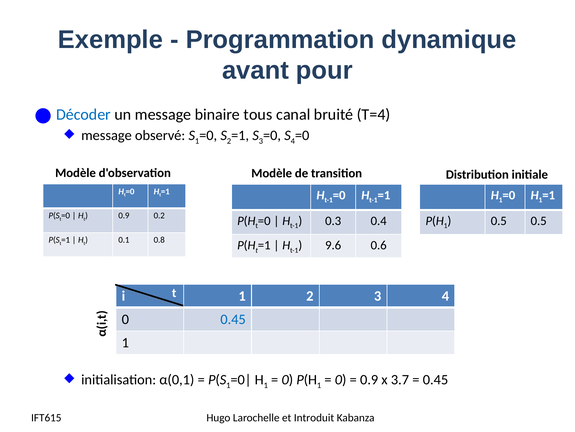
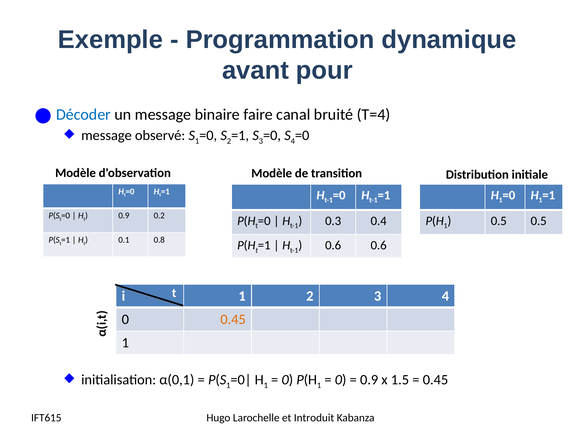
tous: tous -> faire
9.6 at (333, 245): 9.6 -> 0.6
0.45 at (233, 319) colour: blue -> orange
3.7: 3.7 -> 1.5
